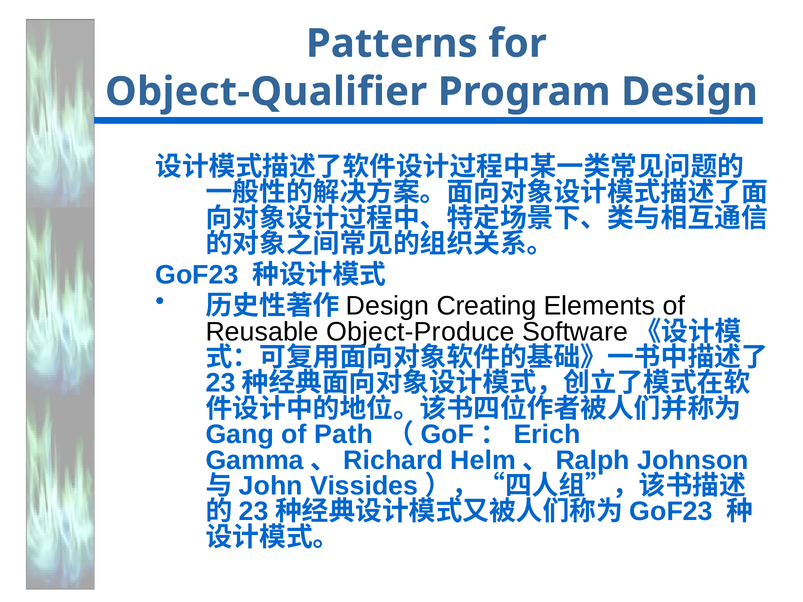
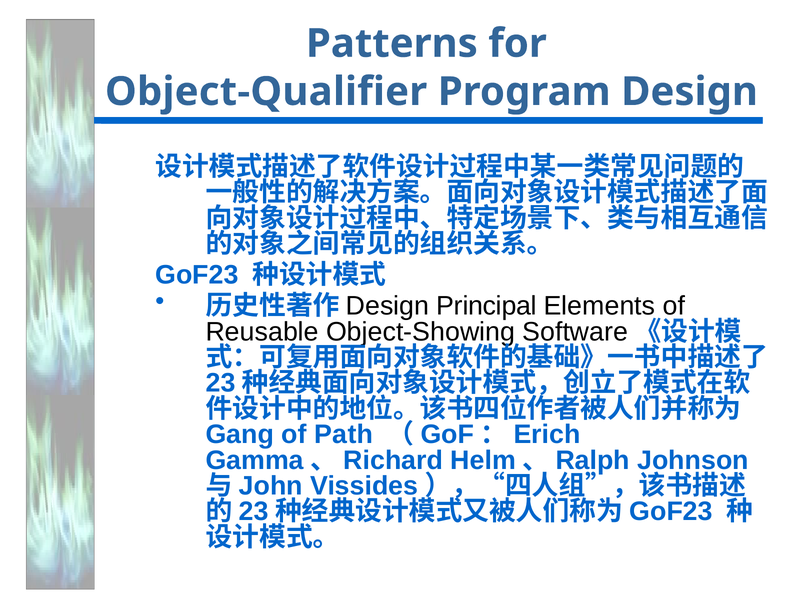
Creating: Creating -> Principal
Object-Produce: Object-Produce -> Object-Showing
